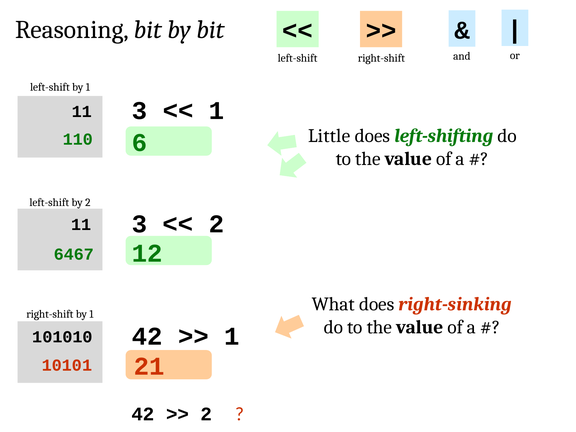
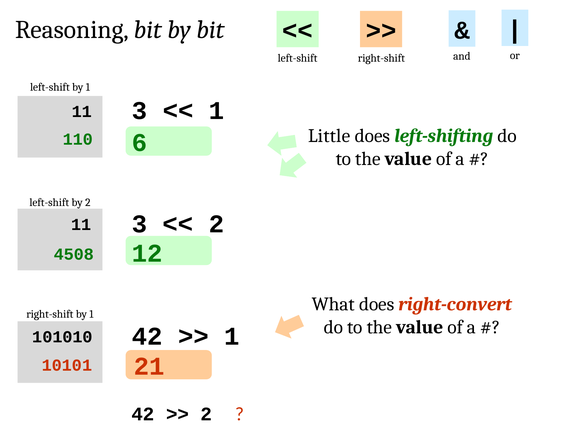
6467: 6467 -> 4508
right-sinking: right-sinking -> right-convert
